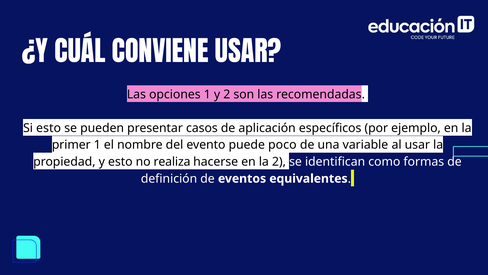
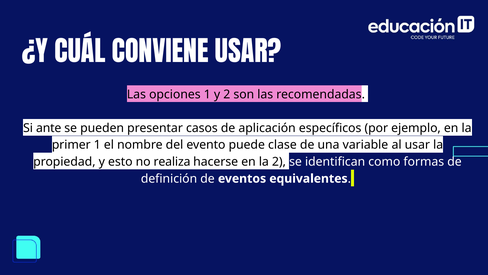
Si esto: esto -> ante
poco: poco -> clase
